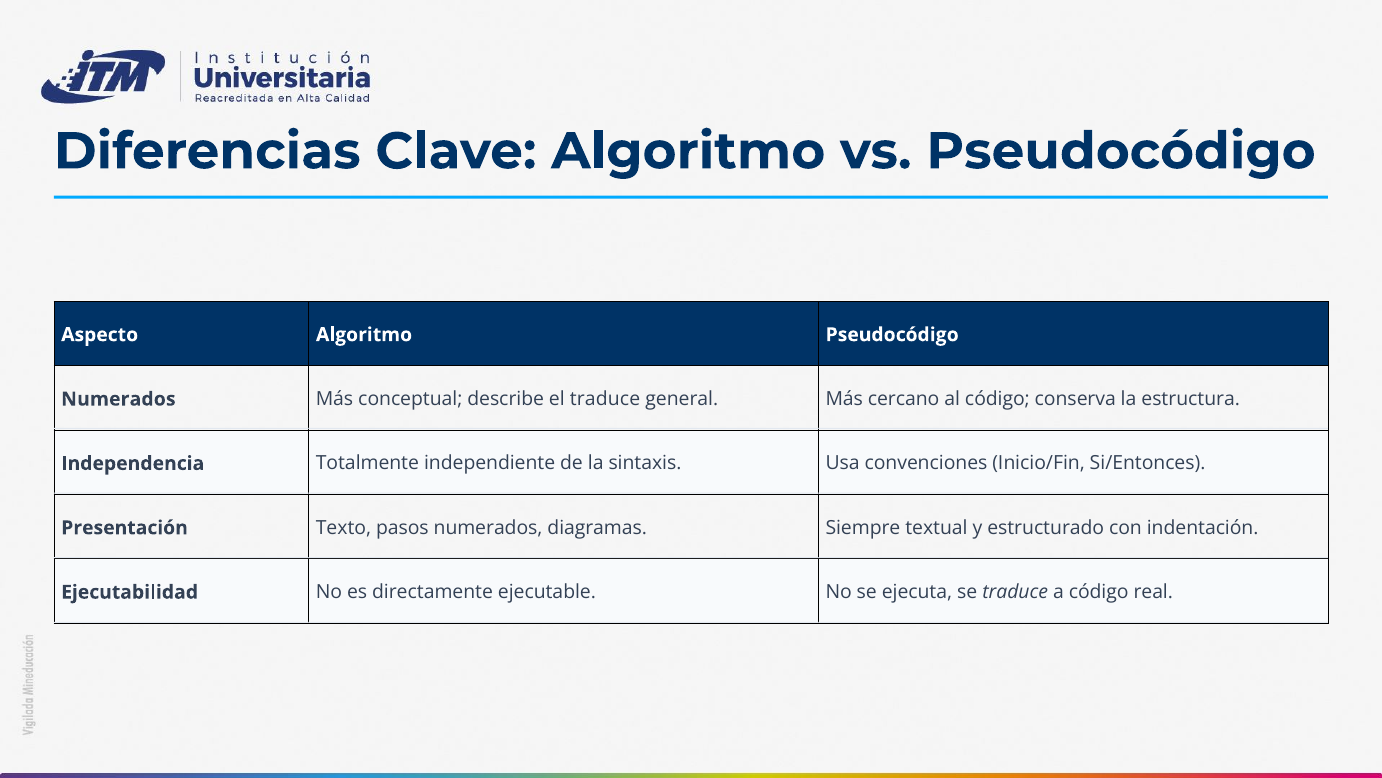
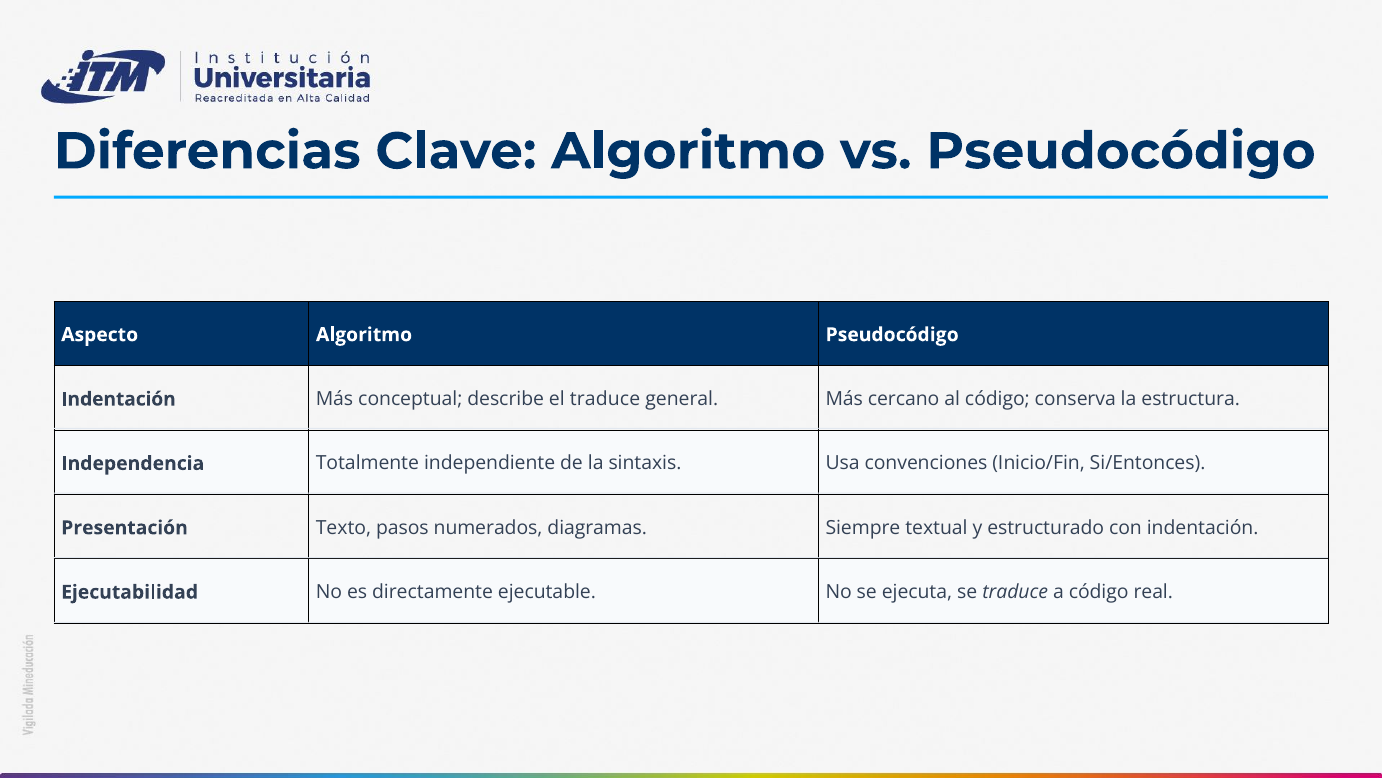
Numerados at (118, 399): Numerados -> Indentación
